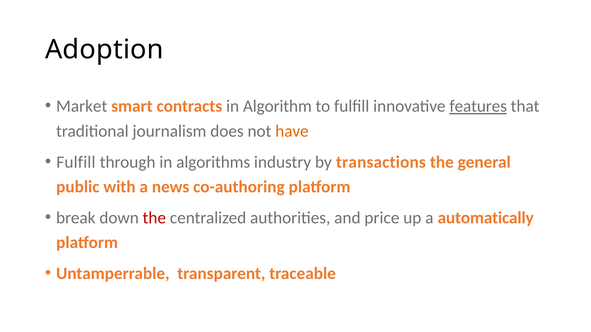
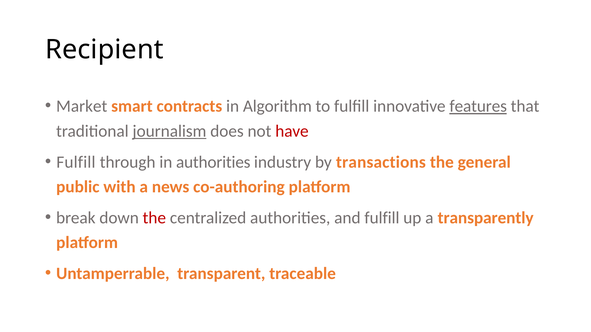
Adoption: Adoption -> Recipient
journalism underline: none -> present
have colour: orange -> red
in algorithms: algorithms -> authorities
and price: price -> fulfill
automatically: automatically -> transparently
